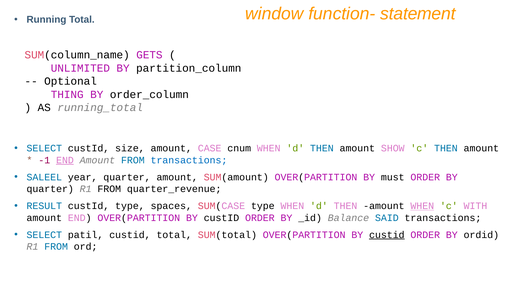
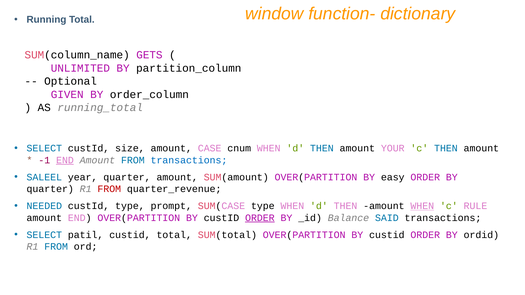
statement: statement -> dictionary
THING: THING -> GIVEN
SHOW: SHOW -> YOUR
must: must -> easy
FROM at (109, 189) colour: black -> red
RESULT: RESULT -> NEEDED
spaces: spaces -> prompt
WITH: WITH -> RULE
ORDER at (260, 218) underline: none -> present
custid at (387, 235) underline: present -> none
